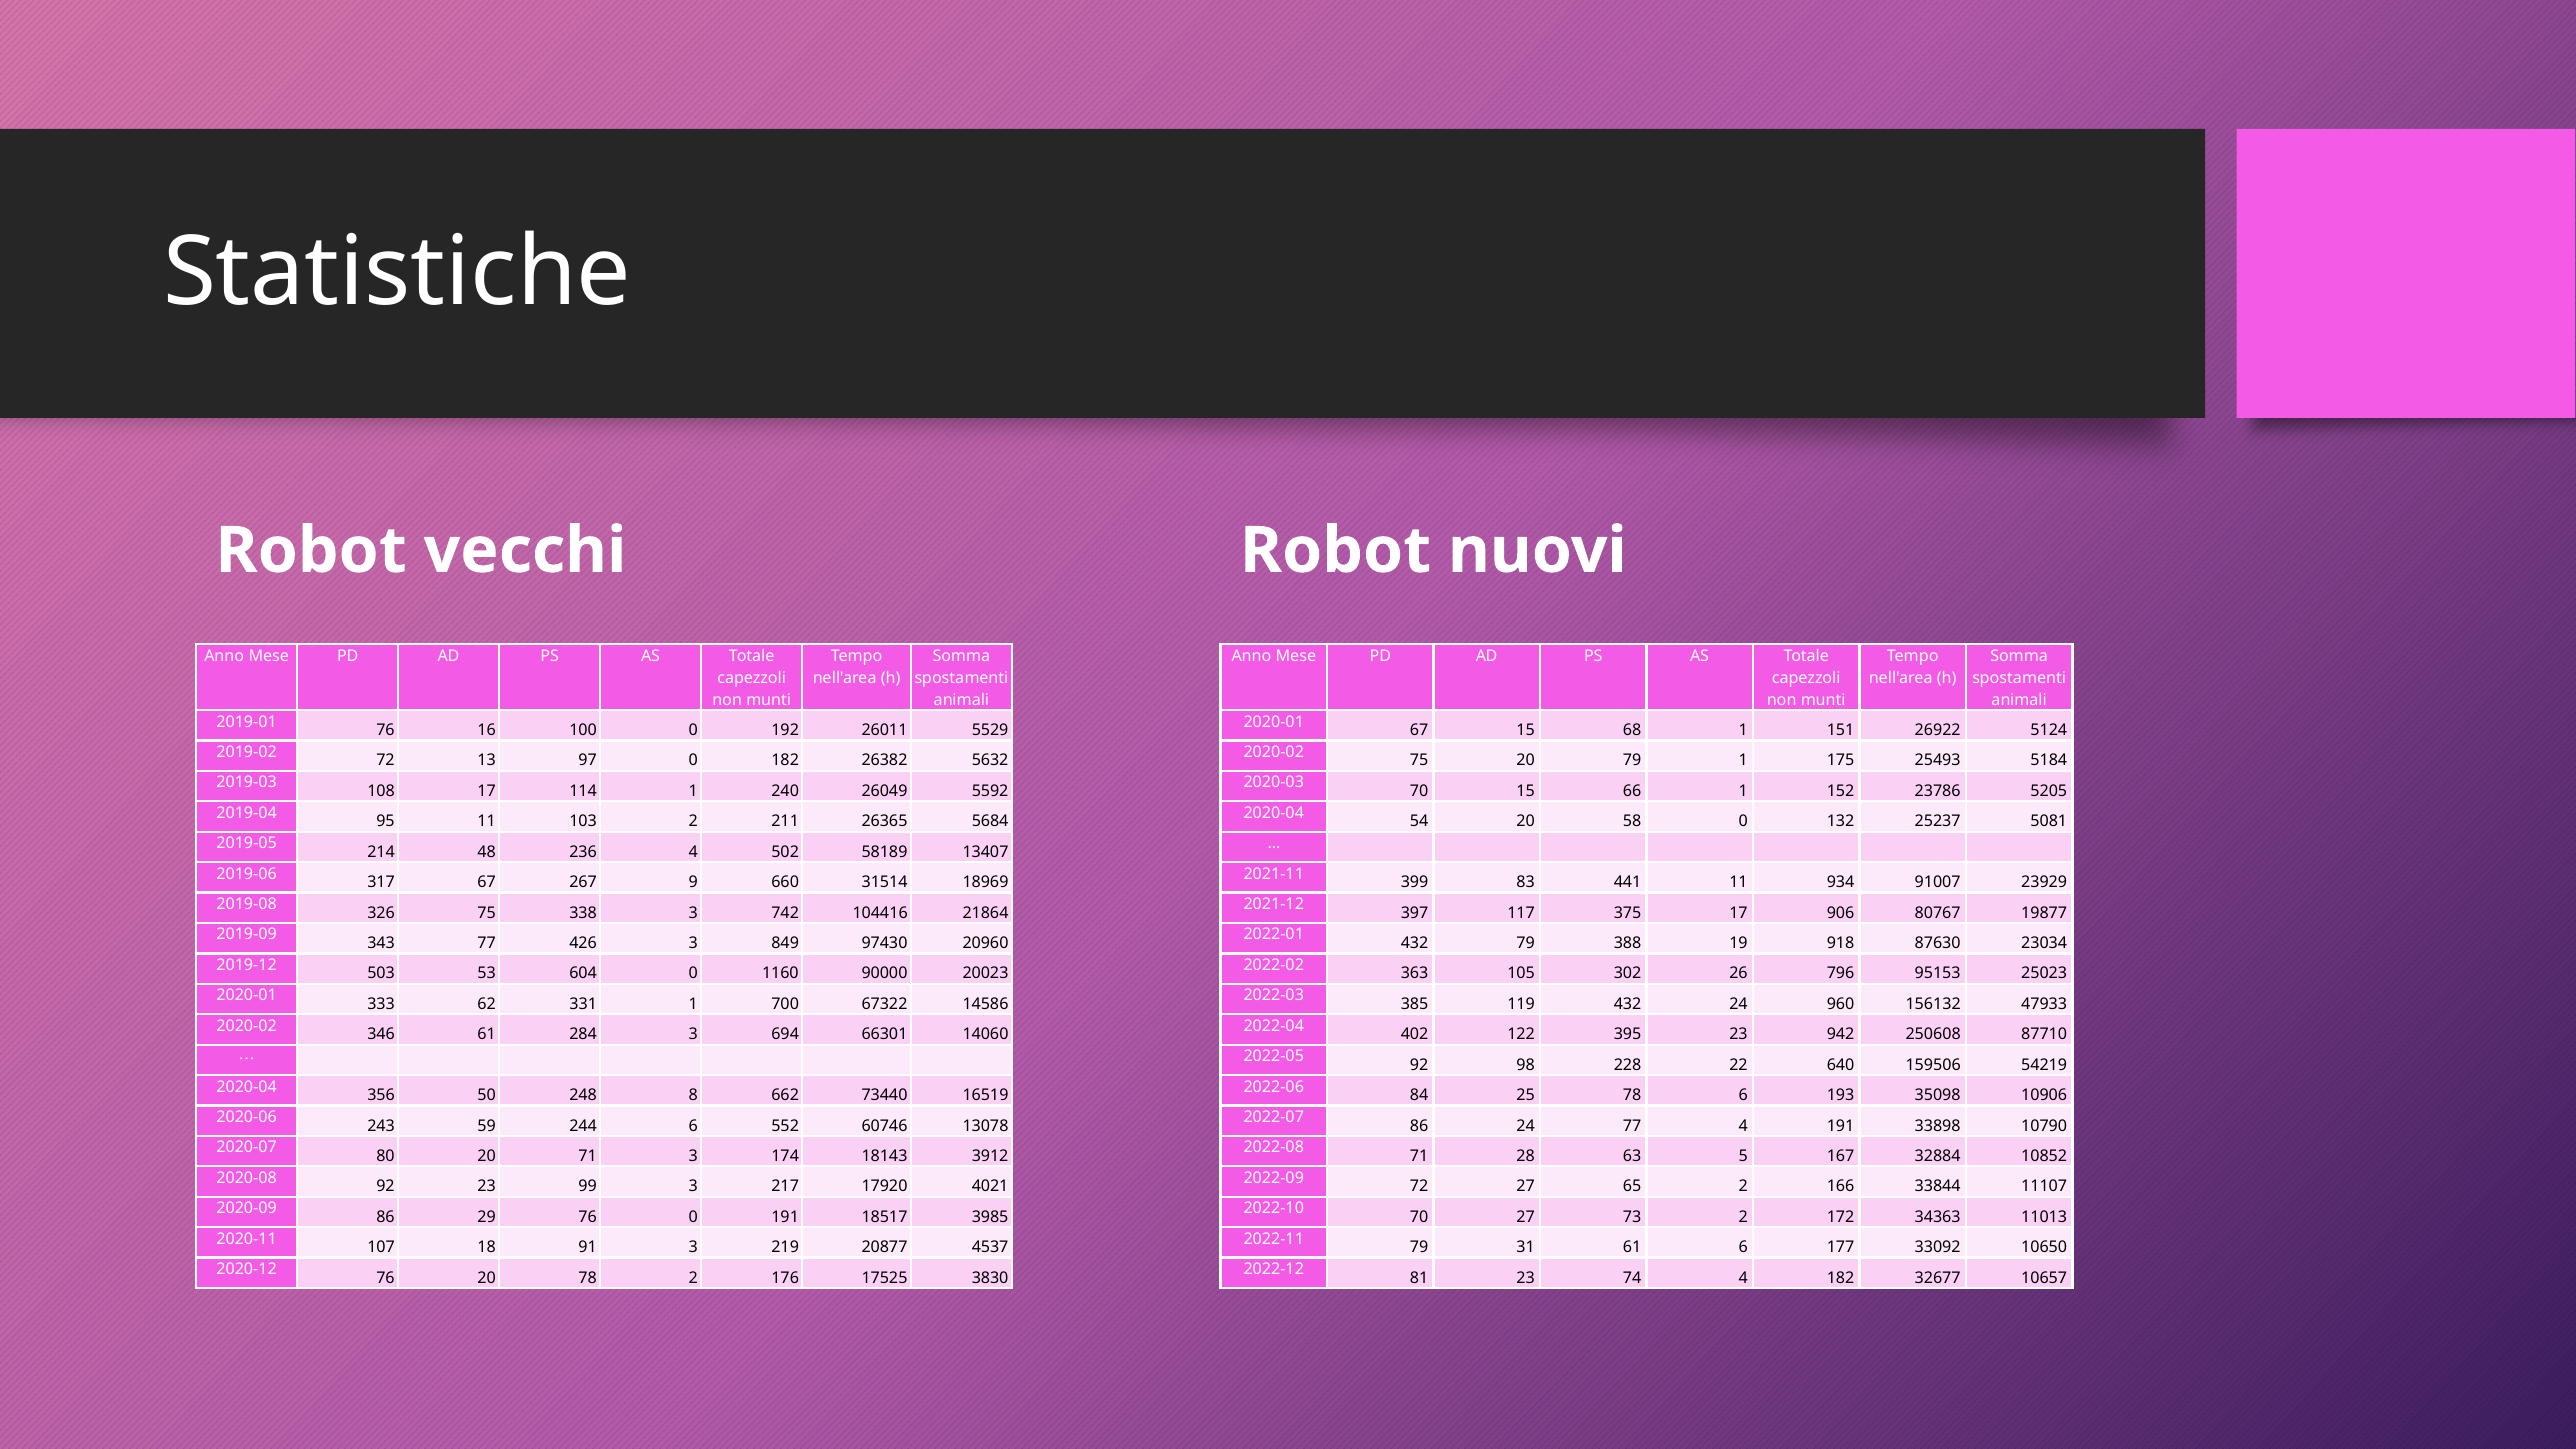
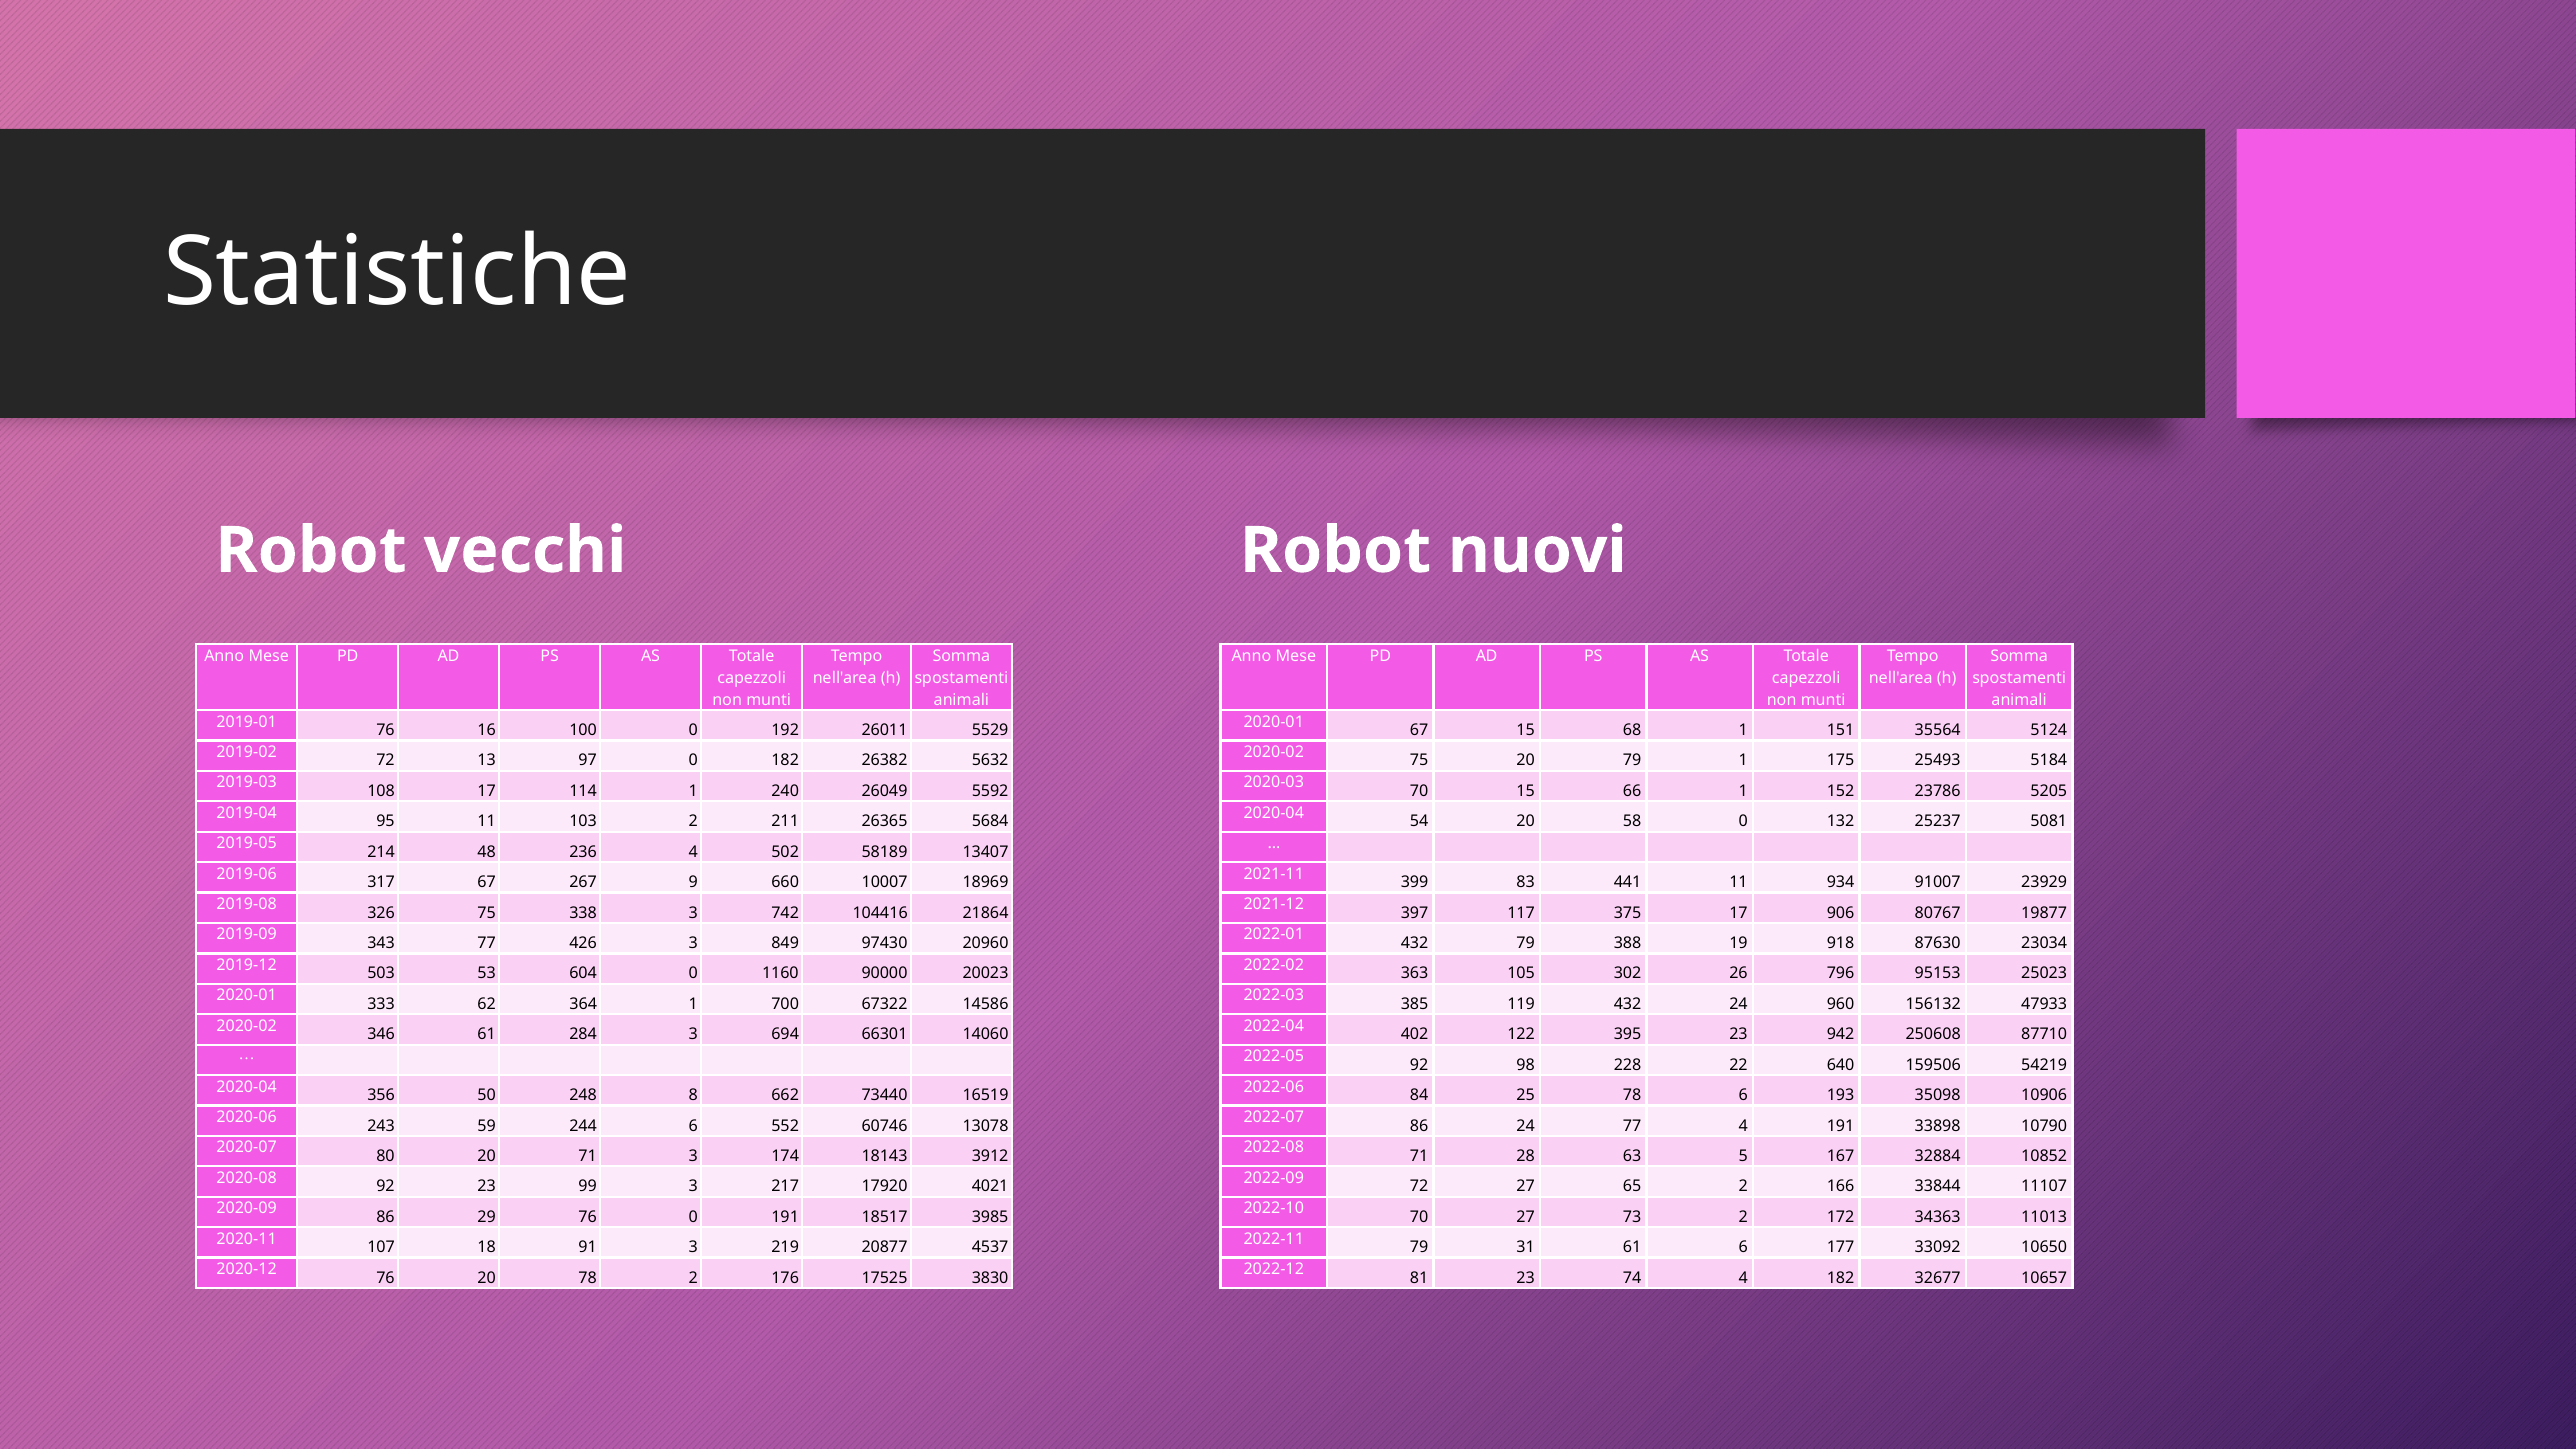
26922: 26922 -> 35564
31514: 31514 -> 10007
331: 331 -> 364
